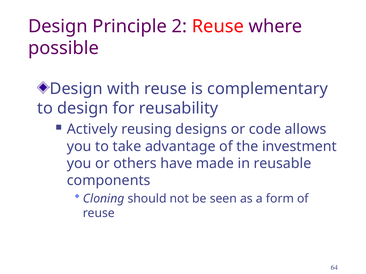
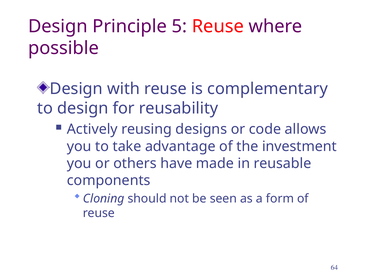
2: 2 -> 5
